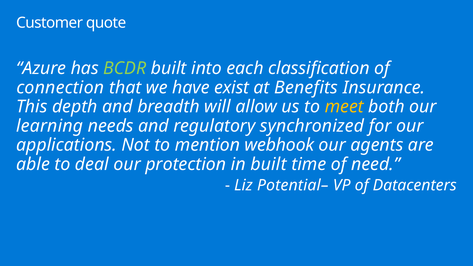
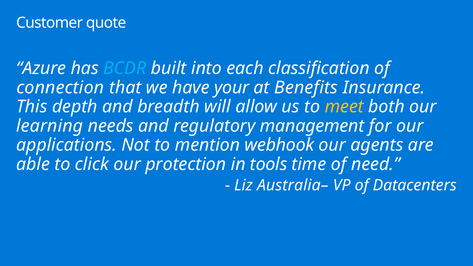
BCDR colour: light green -> light blue
exist: exist -> your
synchronized: synchronized -> management
deal: deal -> click
in built: built -> tools
Potential–: Potential– -> Australia–
